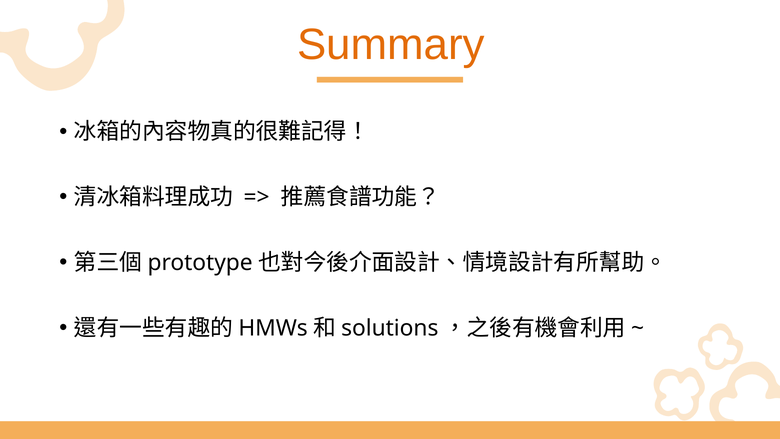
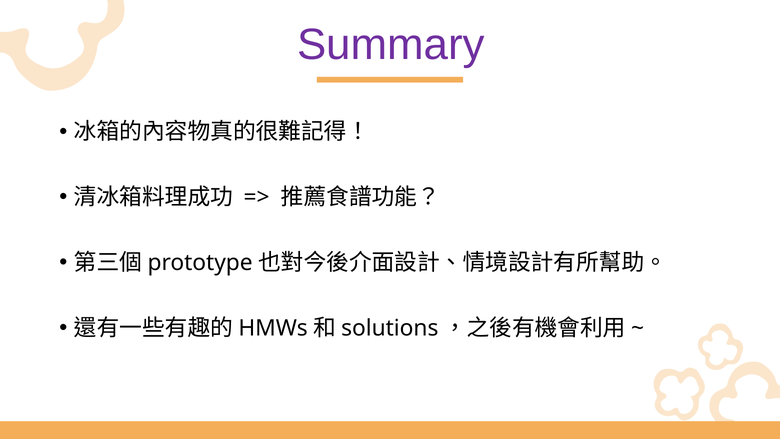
Summary colour: orange -> purple
